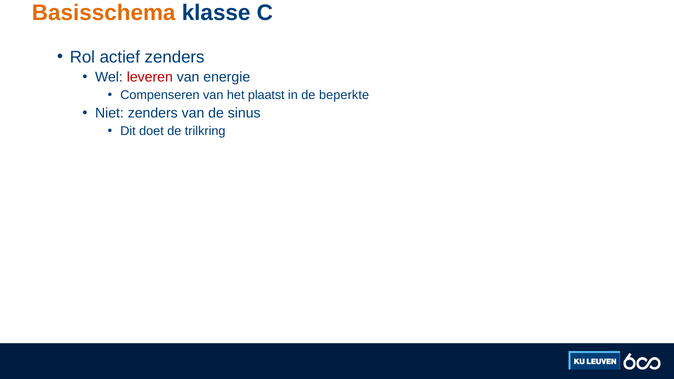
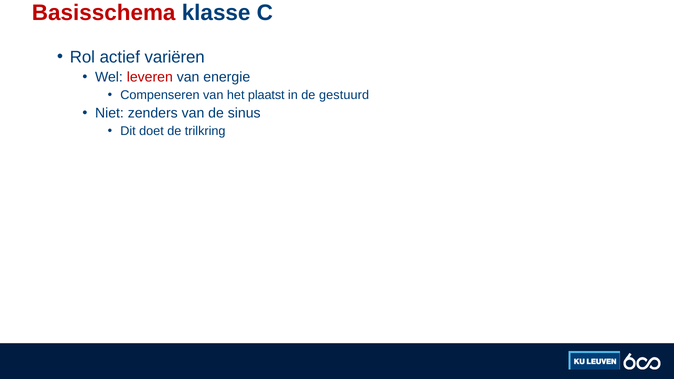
Basisschema colour: orange -> red
actief zenders: zenders -> variëren
beperkte: beperkte -> gestuurd
